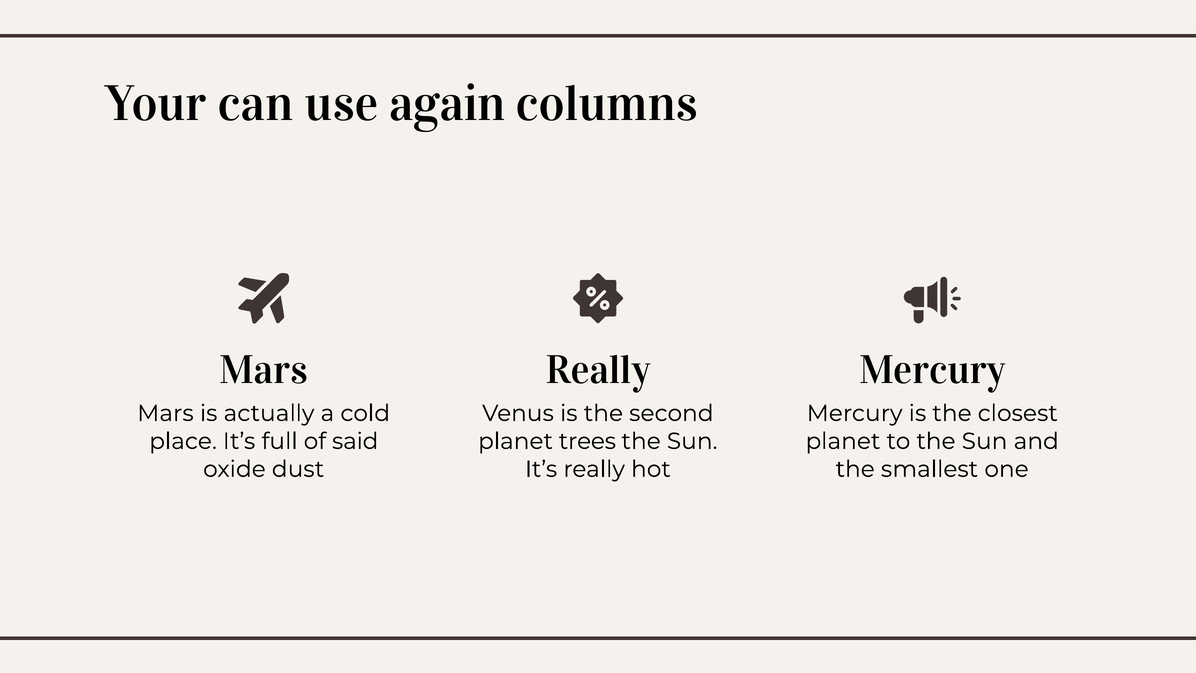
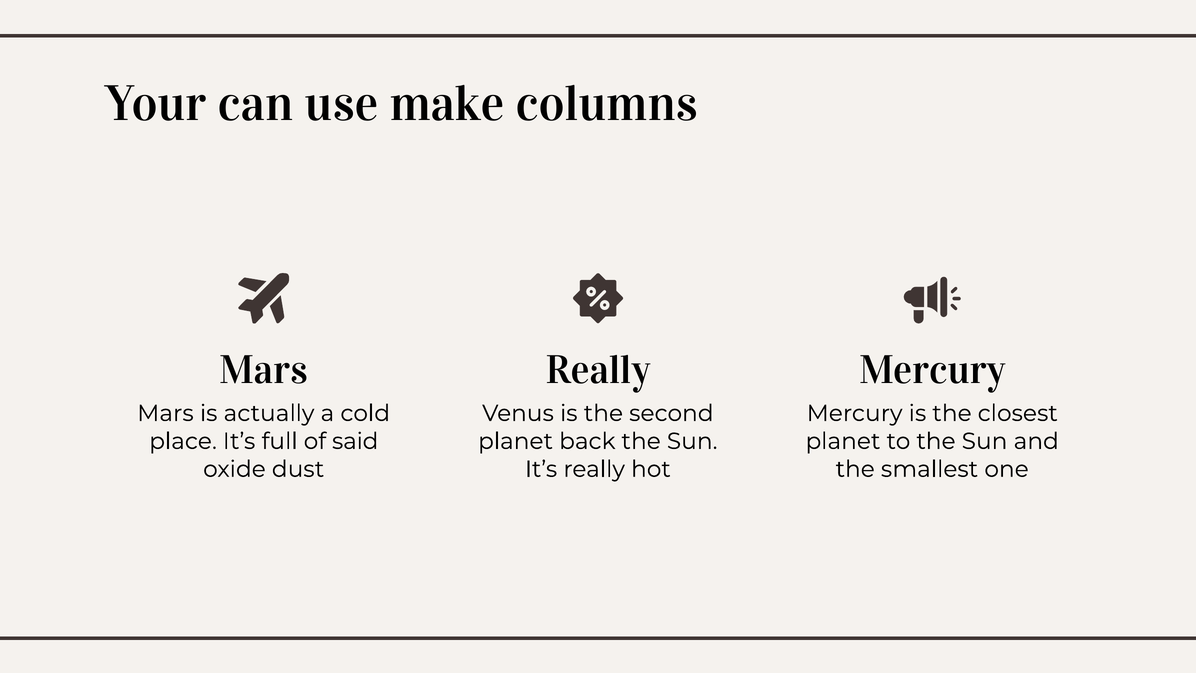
again: again -> make
trees: trees -> back
